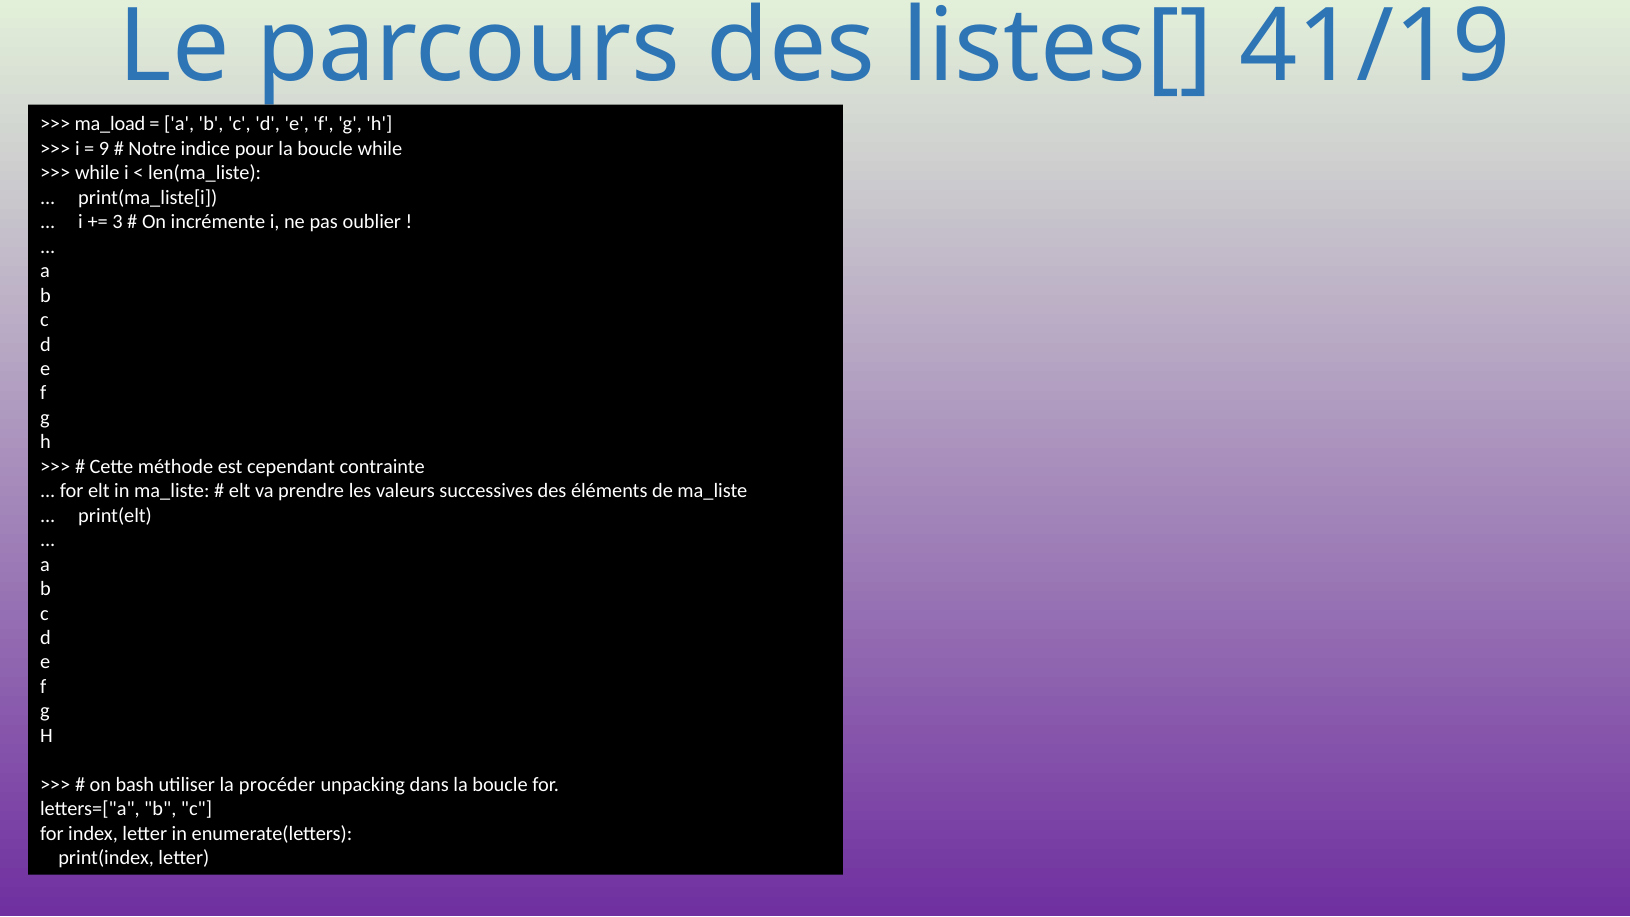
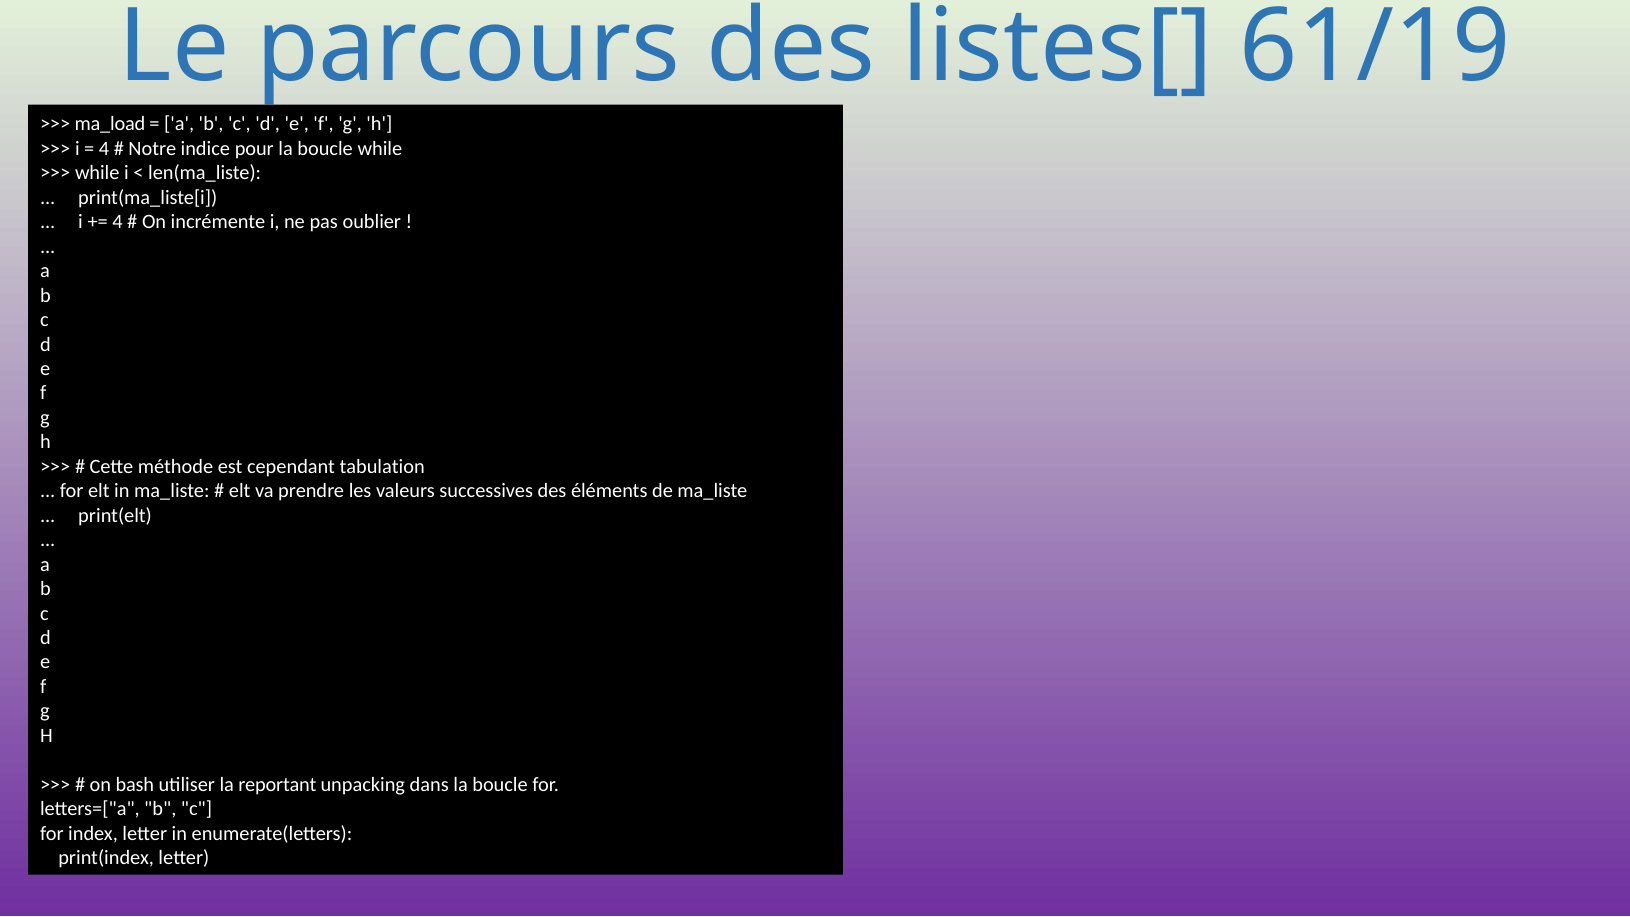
41/19: 41/19 -> 61/19
9 at (104, 149): 9 -> 4
3 at (118, 222): 3 -> 4
contrainte: contrainte -> tabulation
procéder: procéder -> reportant
